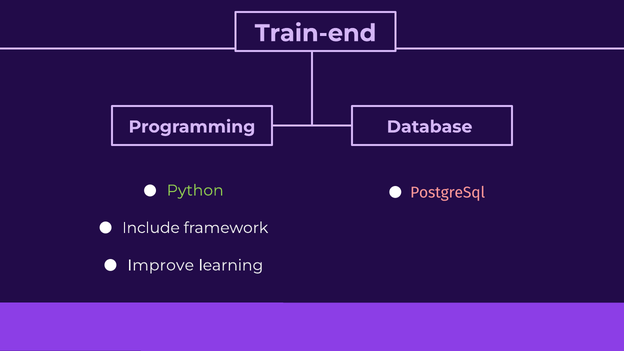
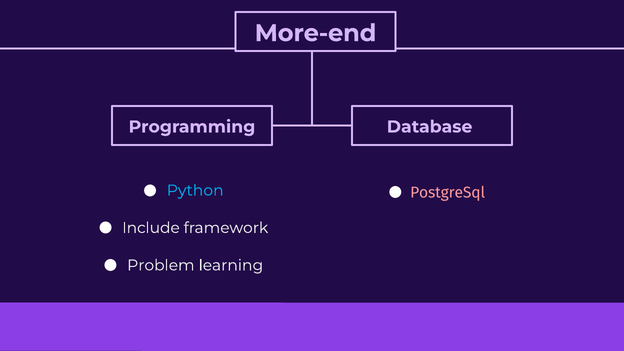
Train-end: Train-end -> More-end
Python colour: light green -> light blue
Improve: Improve -> Problem
